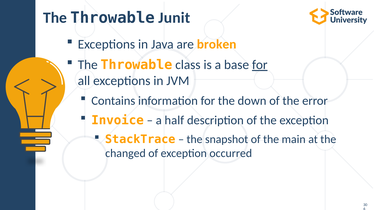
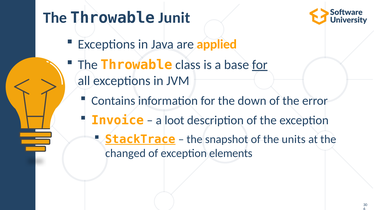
broken: broken -> applied
half: half -> loot
StackTrace underline: none -> present
main: main -> units
occurred: occurred -> elements
